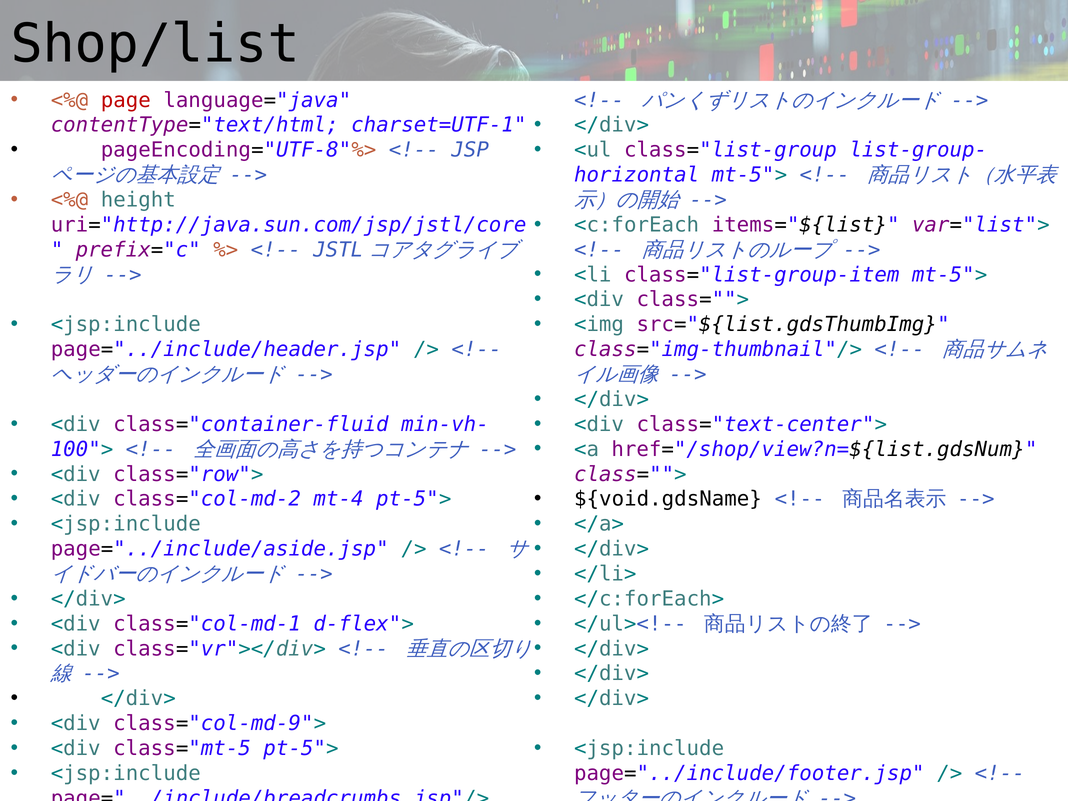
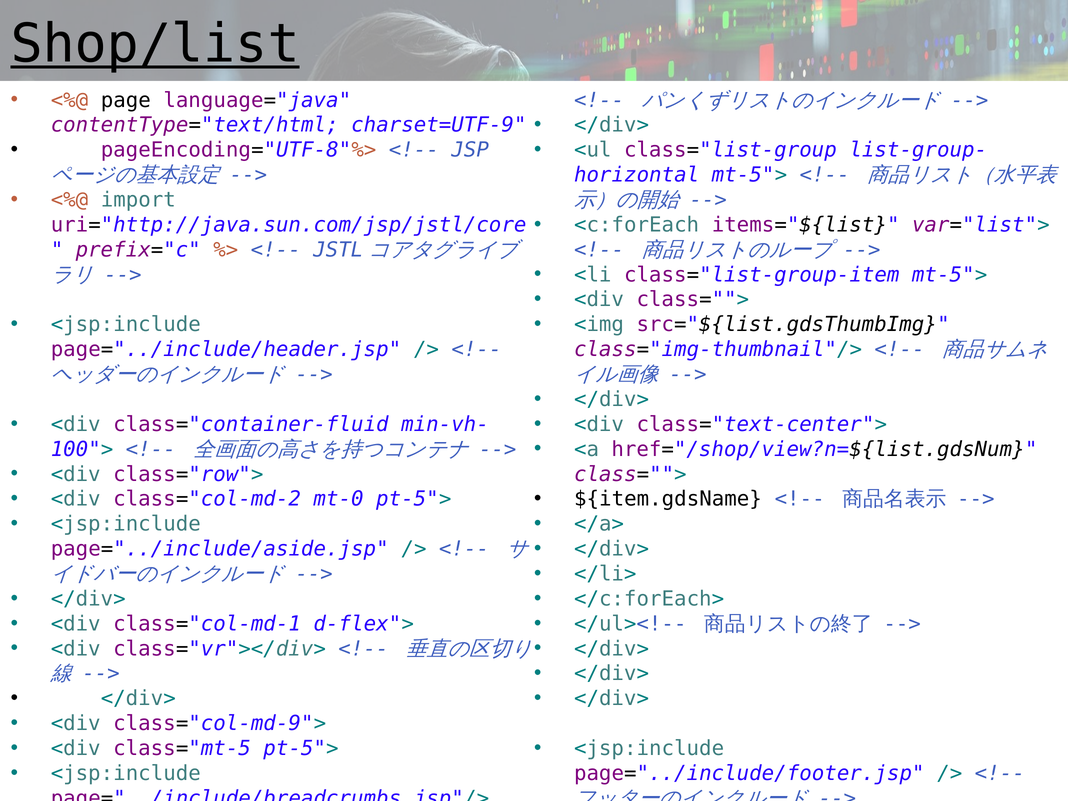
Shop/list underline: none -> present
page colour: red -> black
charset=UTF-1: charset=UTF-1 -> charset=UTF-9
height: height -> import
mt-4: mt-4 -> mt-0
${void.gdsName: ${void.gdsName -> ${item.gdsName
